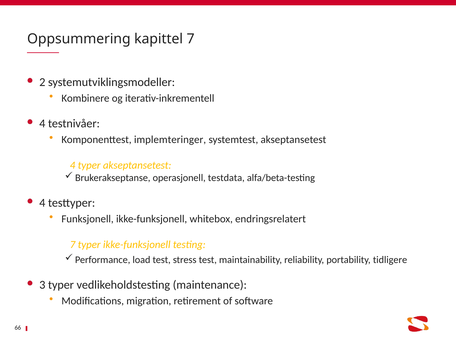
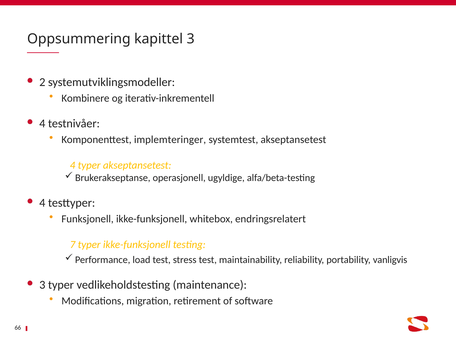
kapittel 7: 7 -> 3
testdata: testdata -> ugyldige
tidligere: tidligere -> vanligvis
